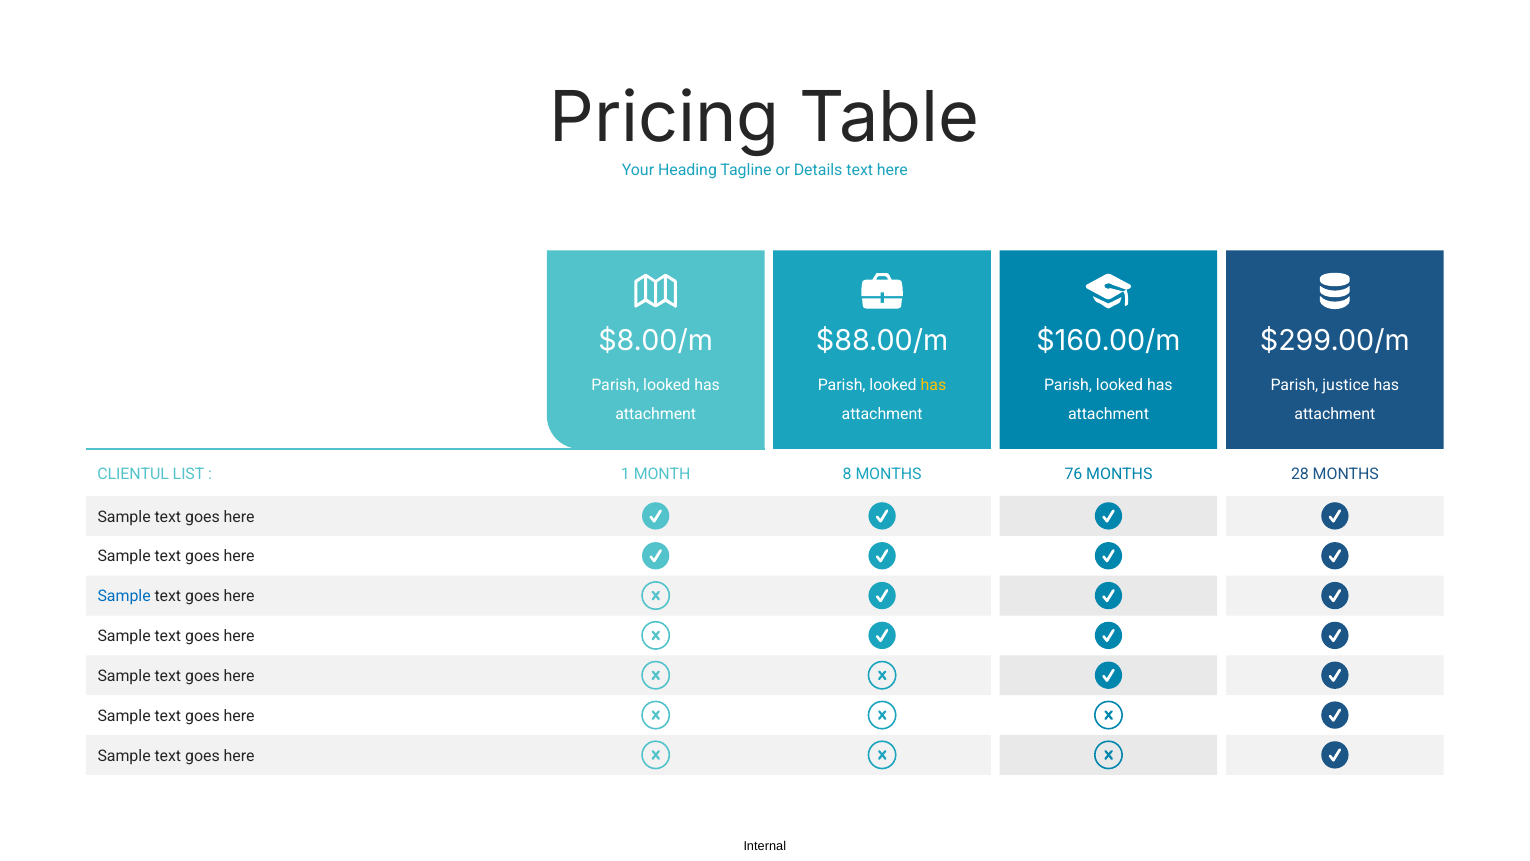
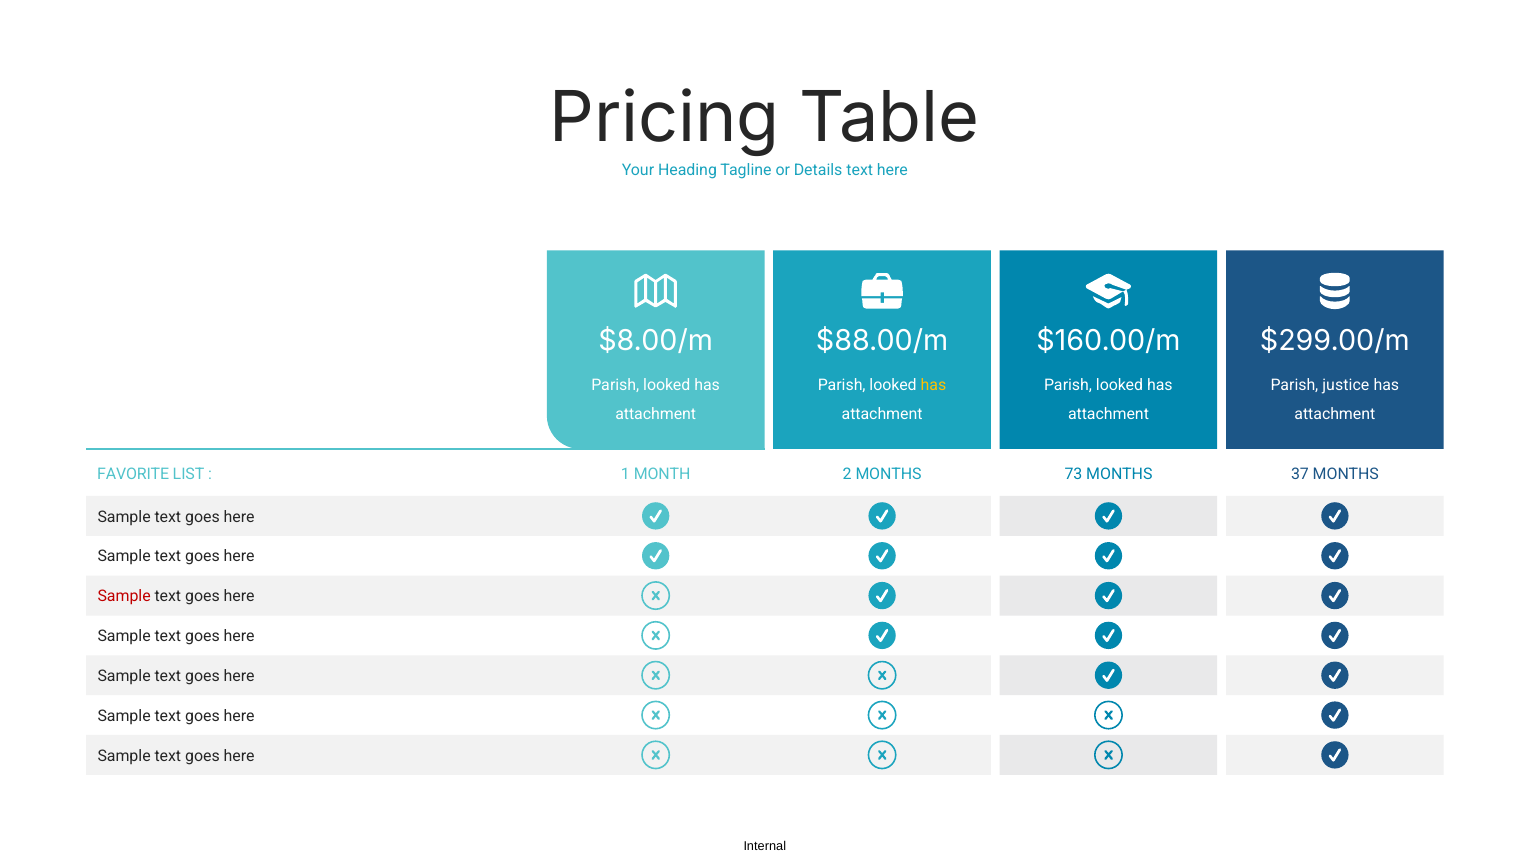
CLIENTUL: CLIENTUL -> FAVORITE
8: 8 -> 2
76: 76 -> 73
28: 28 -> 37
Sample at (124, 596) colour: blue -> red
